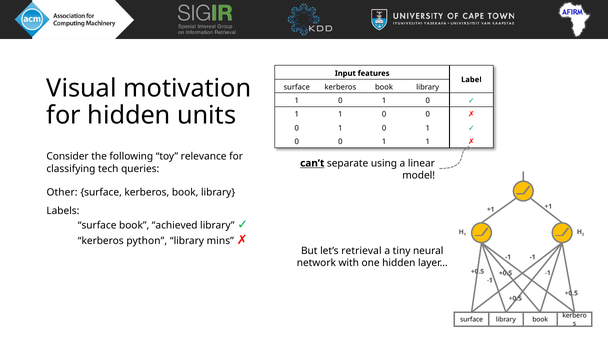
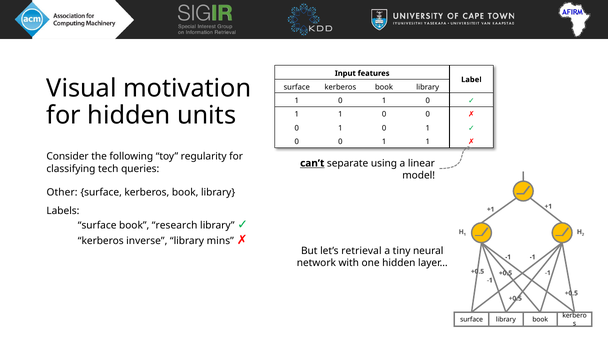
relevance: relevance -> regularity
achieved: achieved -> research
python: python -> inverse
